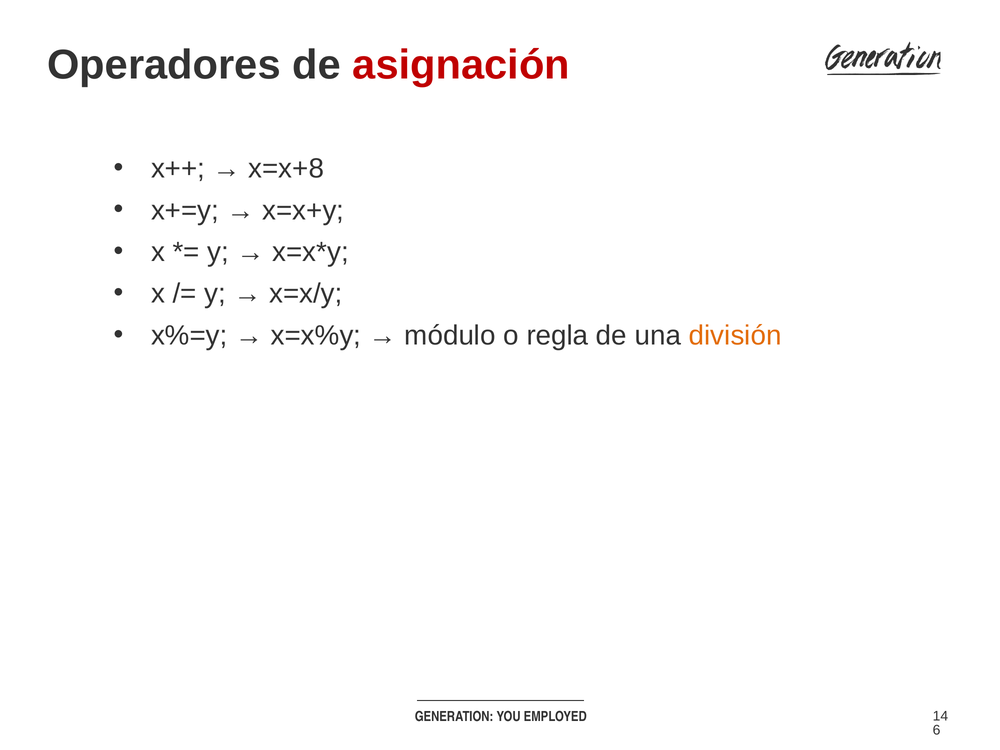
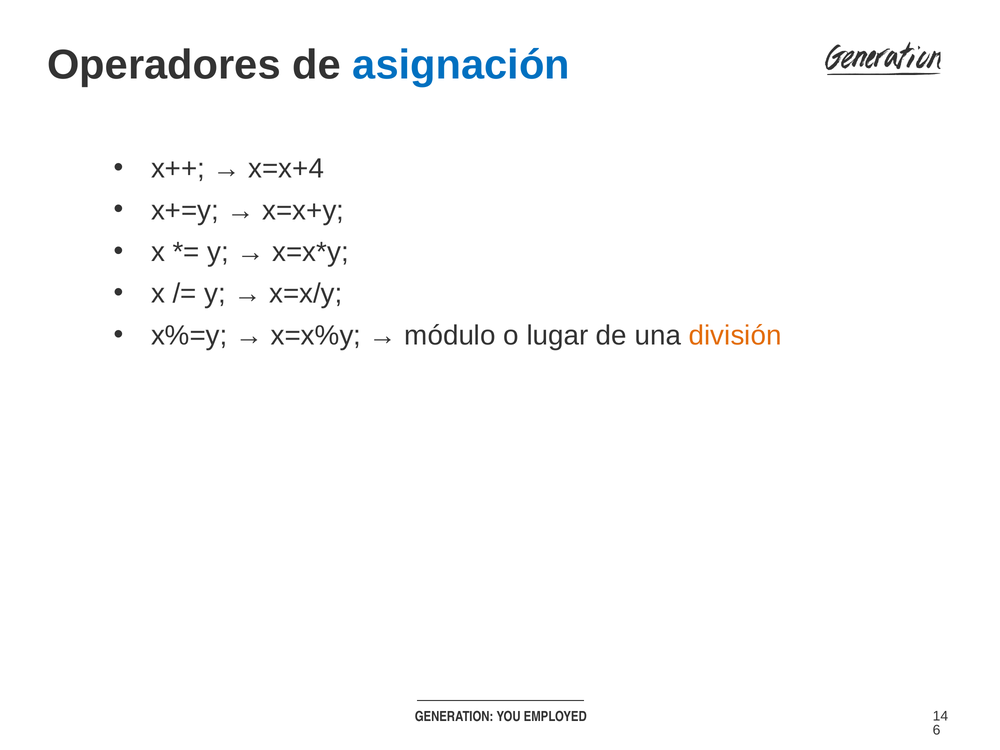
asignación colour: red -> blue
x=x+8: x=x+8 -> x=x+4
regla: regla -> lugar
